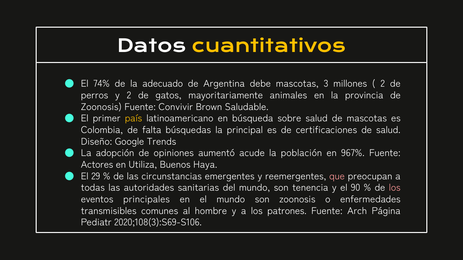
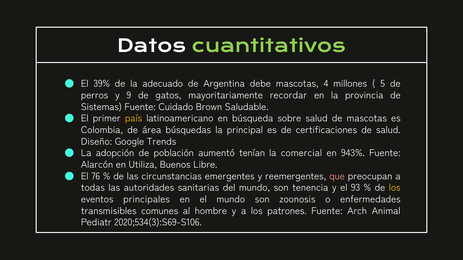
cuantitativos colour: yellow -> light green
74%: 74% -> 39%
3: 3 -> 4
2 at (383, 84): 2 -> 5
y 2: 2 -> 9
animales: animales -> recordar
Zoonosis at (101, 107): Zoonosis -> Sistemas
Convivir: Convivir -> Cuidado
falta: falta -> área
opiniones: opiniones -> población
acude: acude -> tenían
población: población -> comercial
967%: 967% -> 943%
Actores: Actores -> Alarcón
Haya: Haya -> Libre
29: 29 -> 76
90: 90 -> 93
los at (395, 188) colour: pink -> yellow
Página: Página -> Animal
2020;108(3):S69-S106: 2020;108(3):S69-S106 -> 2020;534(3):S69-S106
